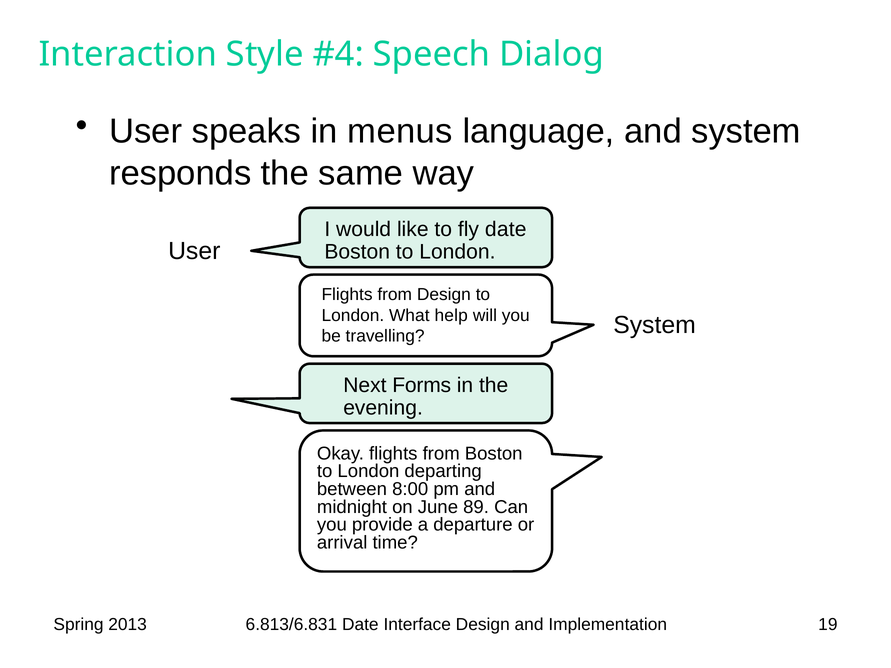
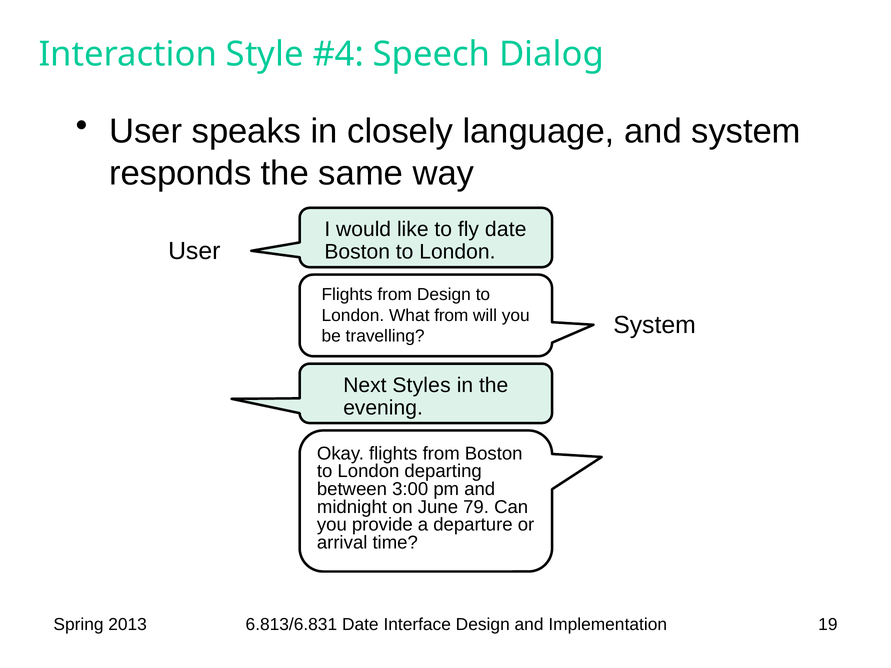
menus: menus -> closely
What help: help -> from
Forms: Forms -> Styles
8:00: 8:00 -> 3:00
89: 89 -> 79
